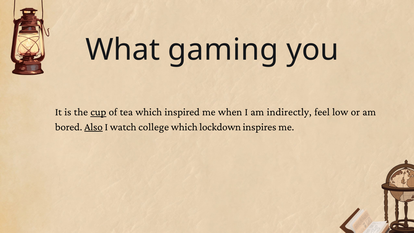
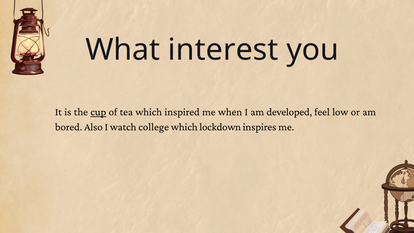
gaming: gaming -> interest
indirectly: indirectly -> developed
Also underline: present -> none
